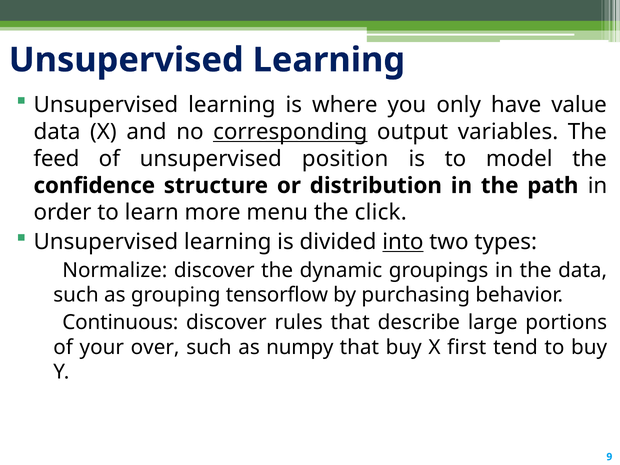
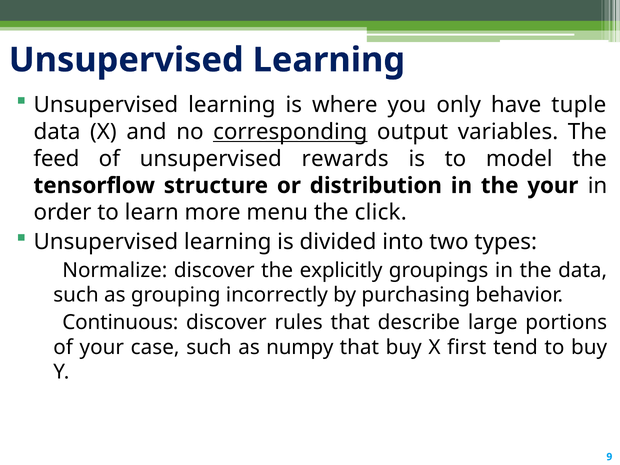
value: value -> tuple
position: position -> rewards
confidence: confidence -> tensorflow
the path: path -> your
into underline: present -> none
dynamic: dynamic -> explicitly
tensorflow: tensorflow -> incorrectly
over: over -> case
